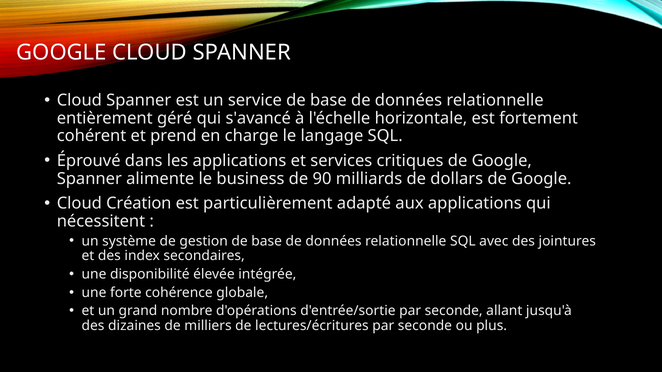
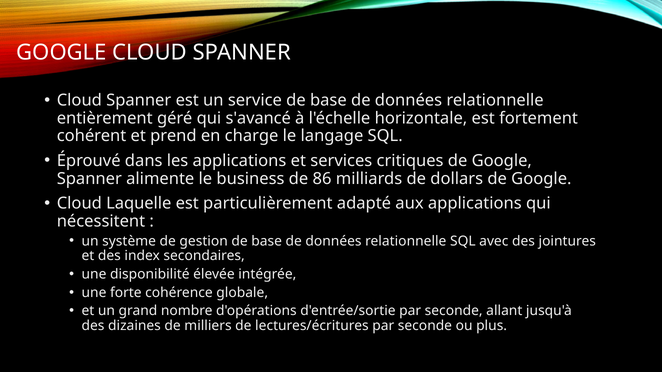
90: 90 -> 86
Création: Création -> Laquelle
